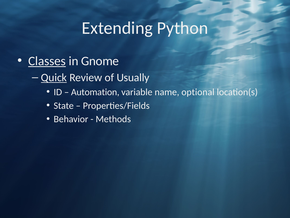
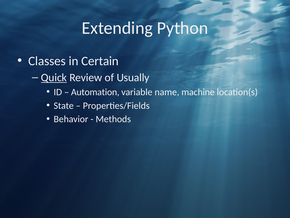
Classes underline: present -> none
Gnome: Gnome -> Certain
optional: optional -> machine
